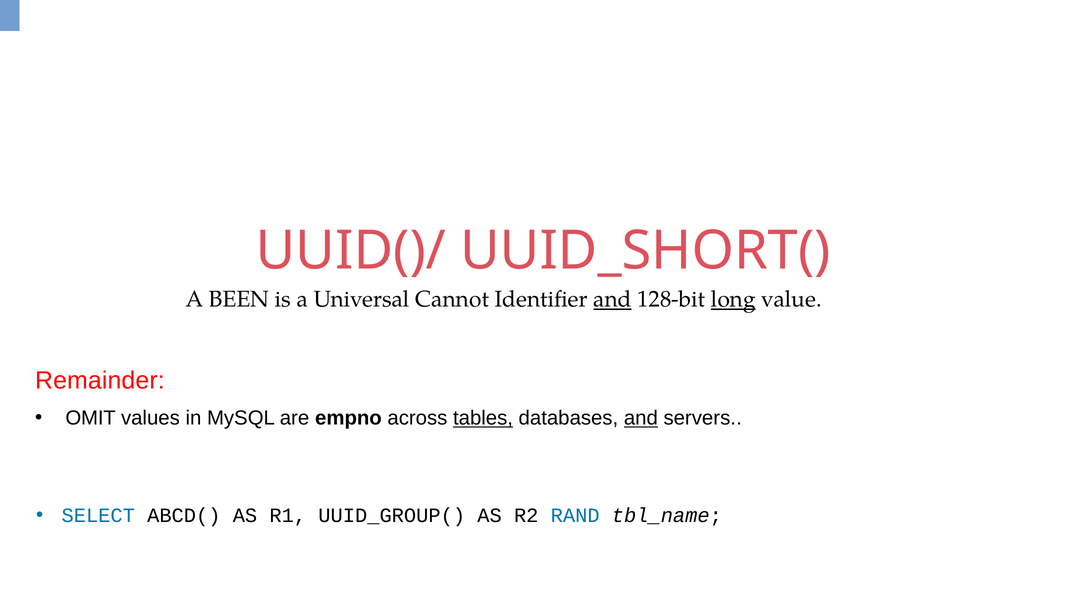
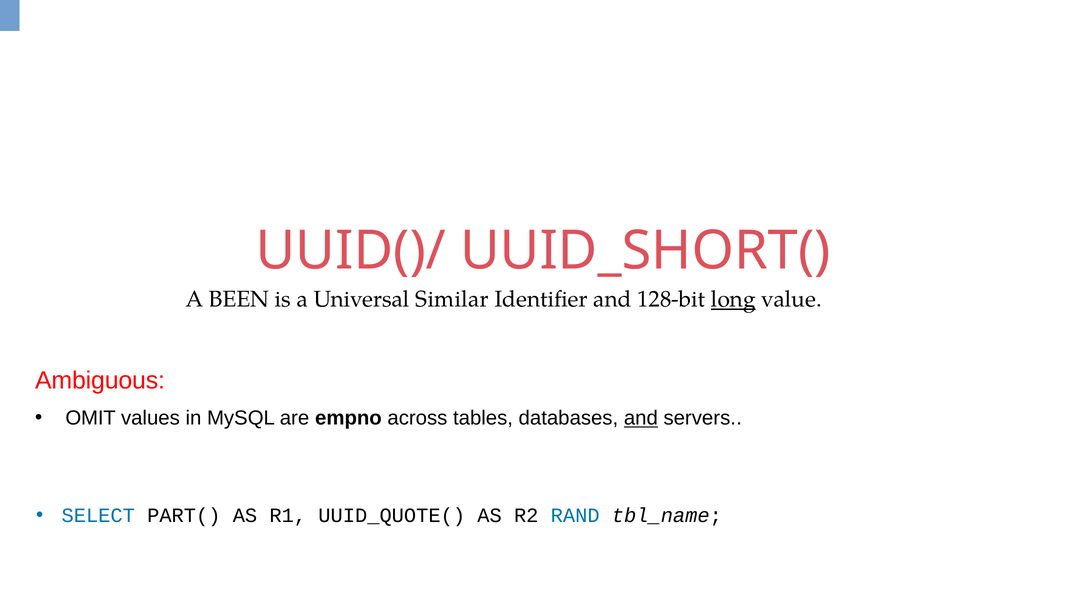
Cannot: Cannot -> Similar
and at (612, 300) underline: present -> none
Remainder: Remainder -> Ambiguous
tables underline: present -> none
ABCD(: ABCD( -> PART(
UUID_GROUP(: UUID_GROUP( -> UUID_QUOTE(
